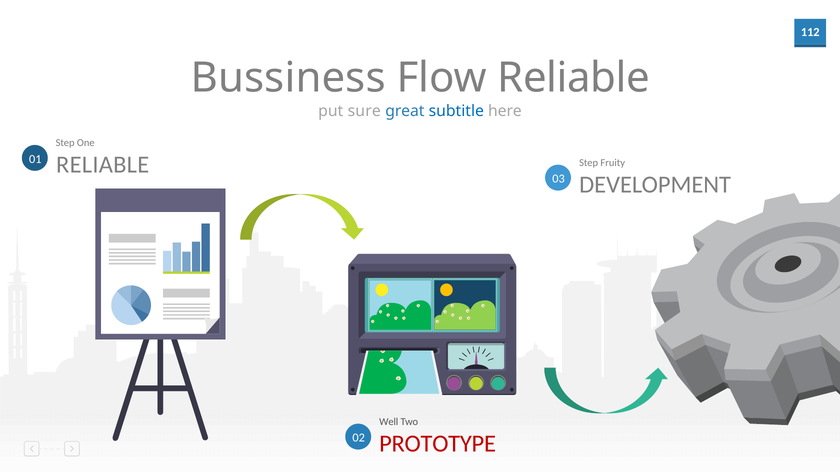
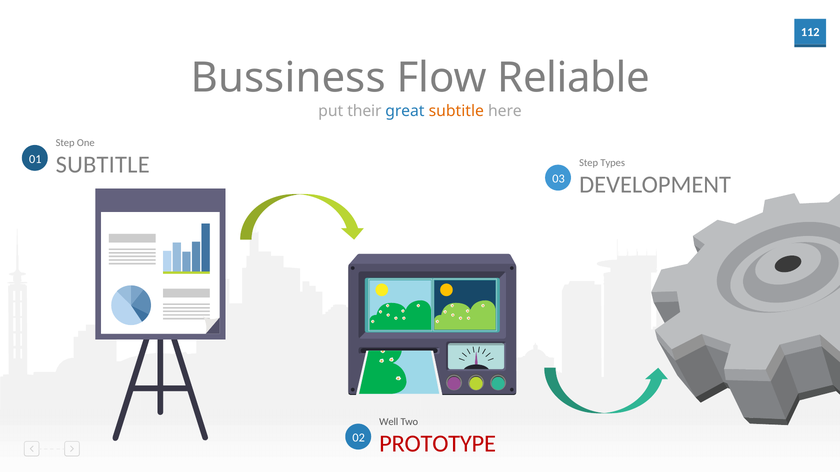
sure: sure -> their
subtitle at (456, 111) colour: blue -> orange
RELIABLE at (103, 165): RELIABLE -> SUBTITLE
Fruity: Fruity -> Types
